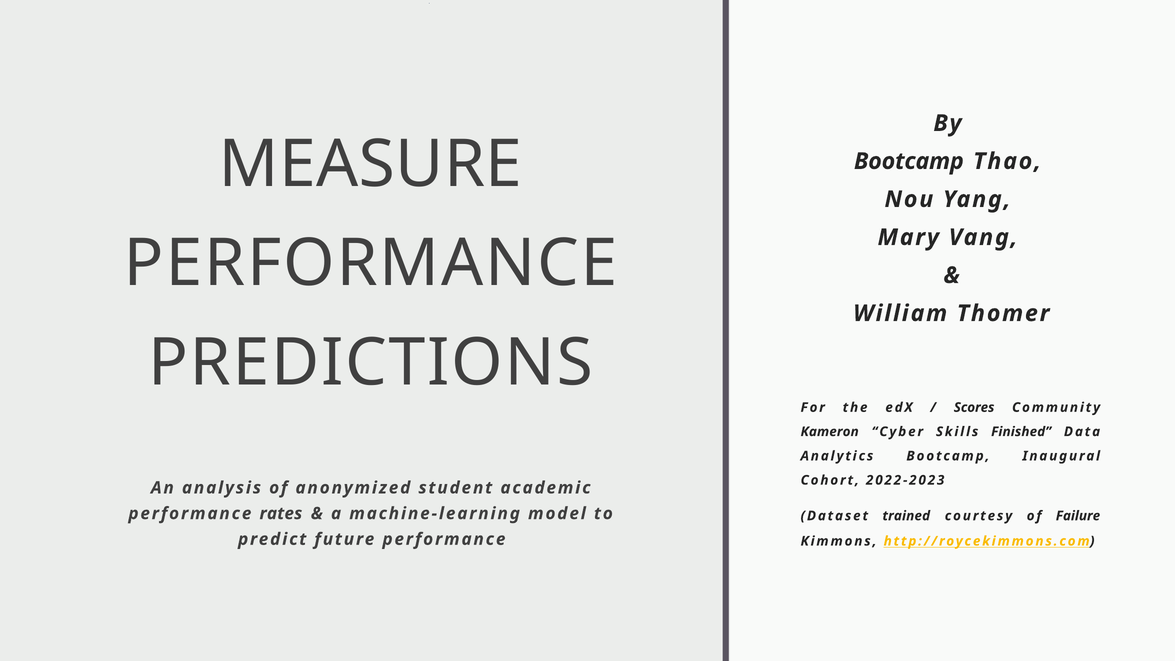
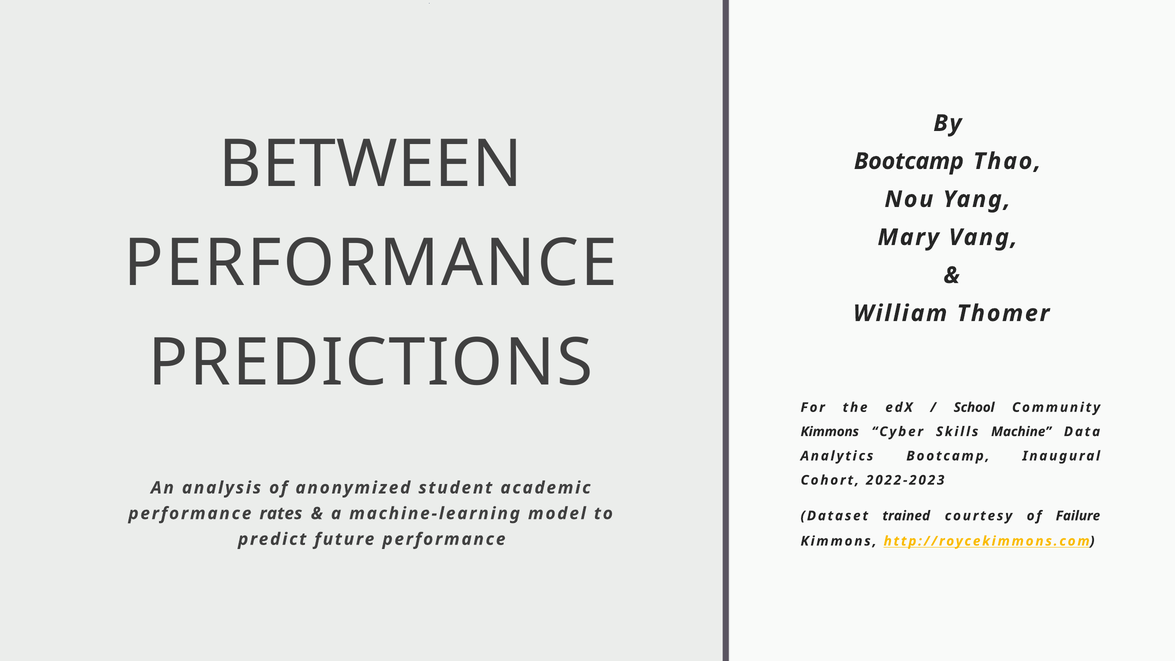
MEASURE: MEASURE -> BETWEEN
Scores: Scores -> School
Kameron at (830, 432): Kameron -> Kimmons
Finished: Finished -> Machine
